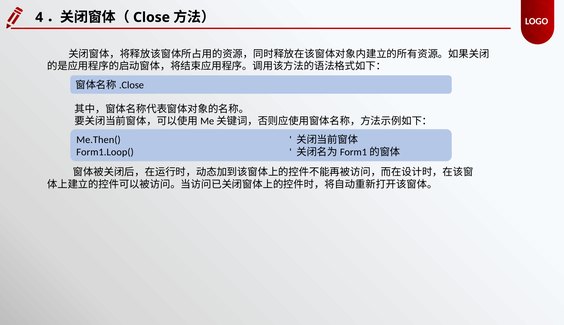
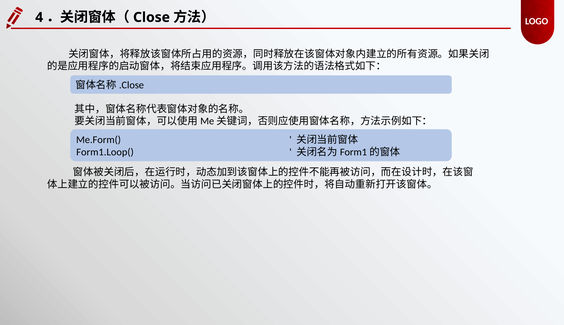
Me.Then(: Me.Then( -> Me.Form(
